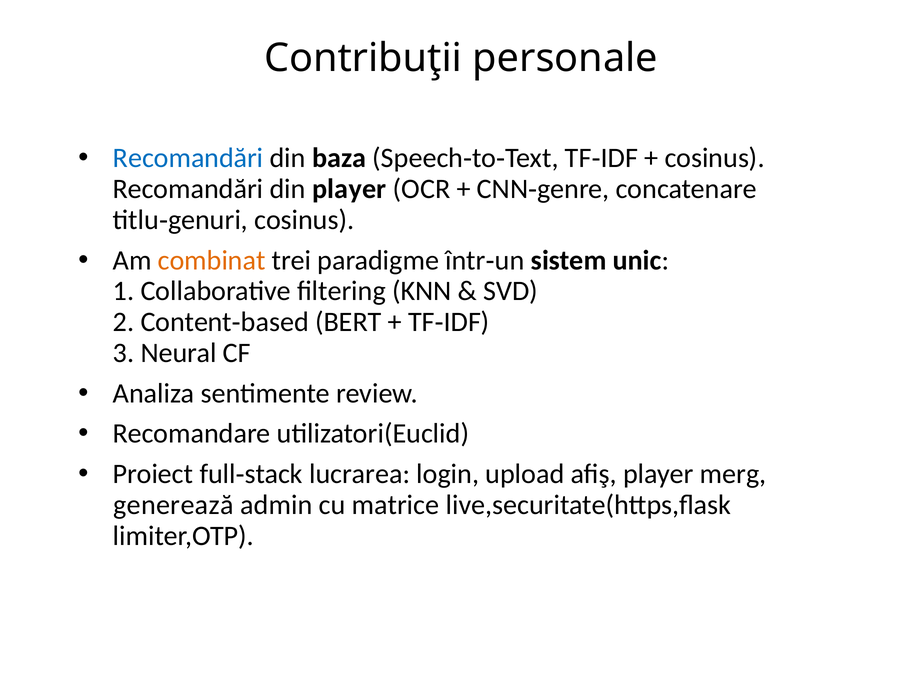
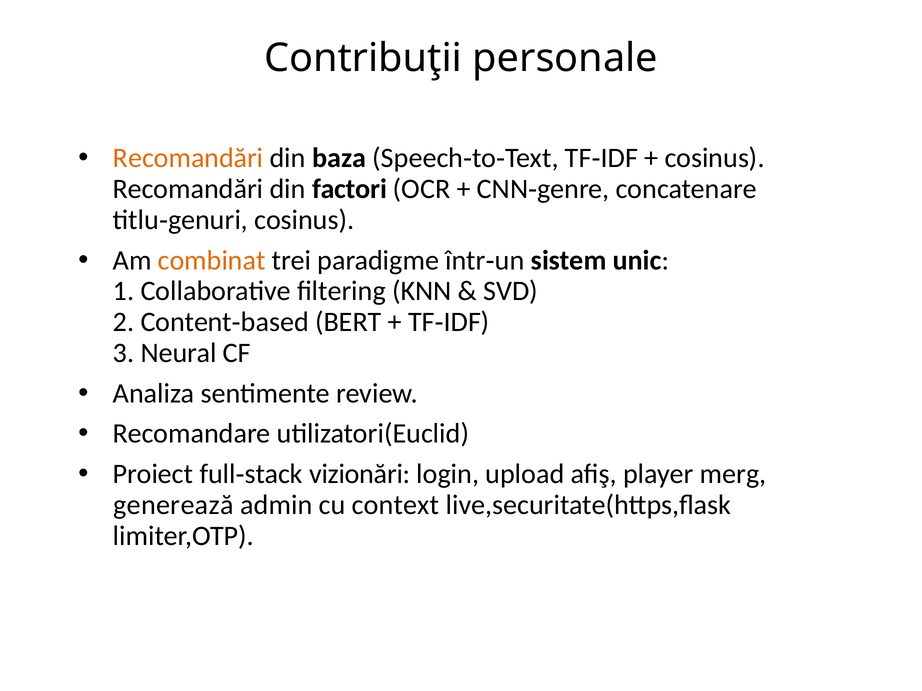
Recomandări at (188, 158) colour: blue -> orange
din player: player -> factori
lucrarea: lucrarea -> vizionări
matrice: matrice -> context
